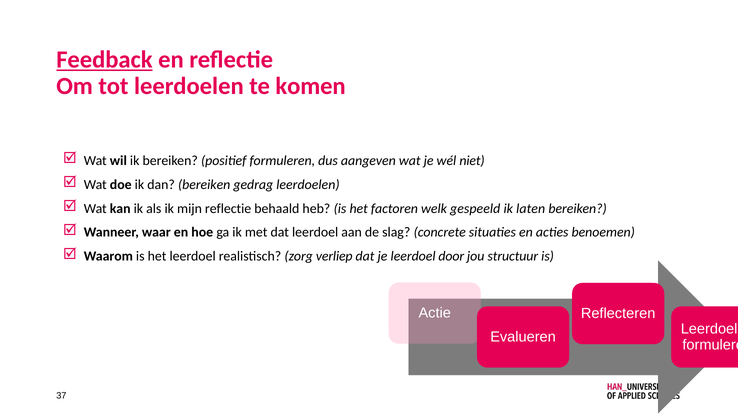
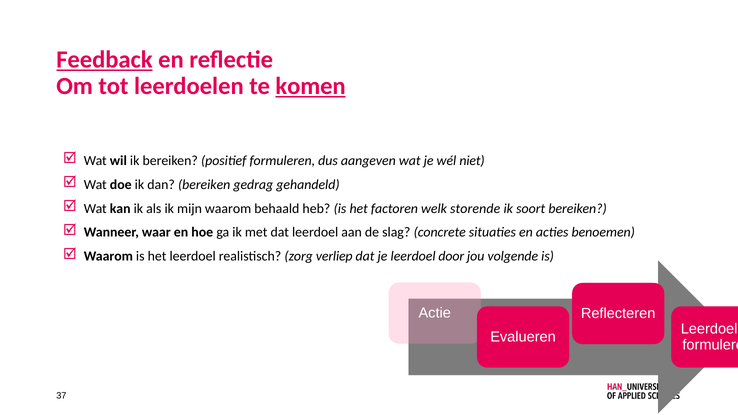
komen underline: none -> present
gedrag leerdoelen: leerdoelen -> gehandeld
mijn reflectie: reflectie -> waarom
gespeeld: gespeeld -> storende
laten: laten -> soort
structuur: structuur -> volgende
